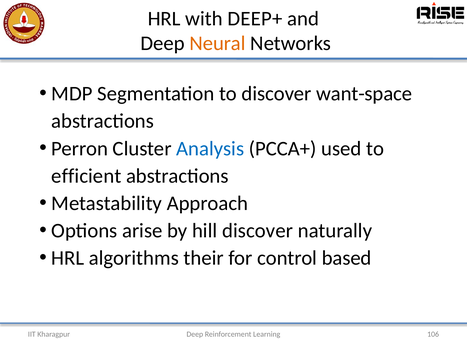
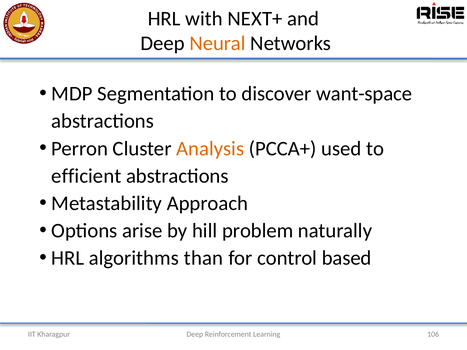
DEEP+: DEEP+ -> NEXT+
Analysis colour: blue -> orange
hill discover: discover -> problem
their: their -> than
